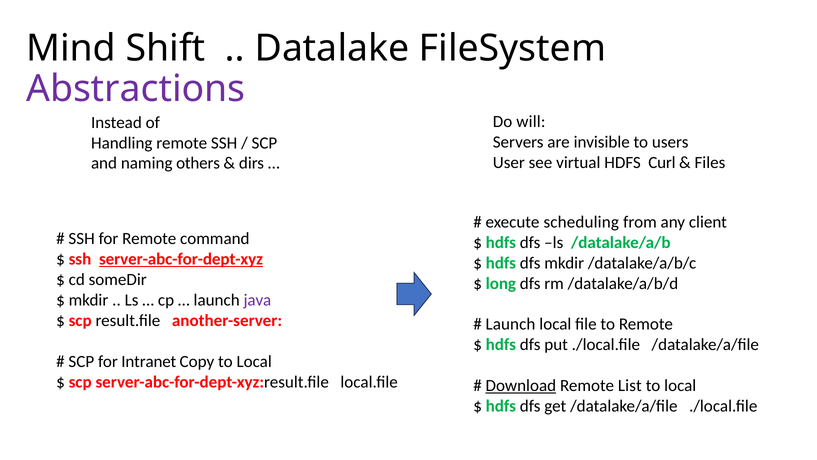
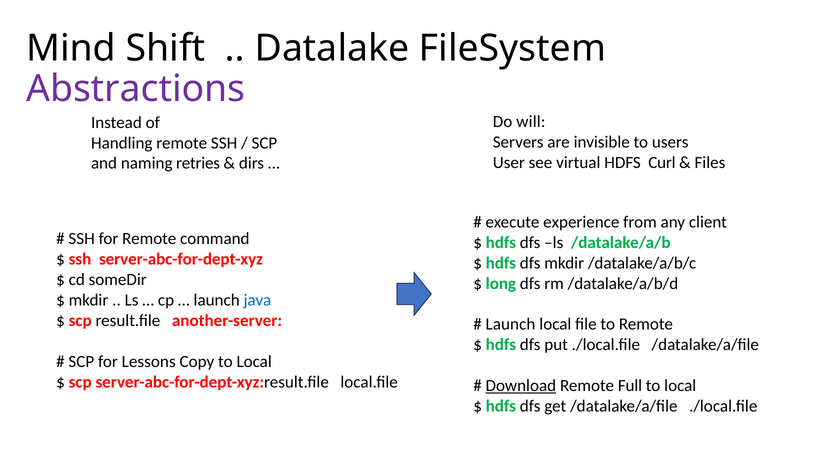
others: others -> retries
scheduling: scheduling -> experience
server-abc-for-dept-xyz underline: present -> none
java colour: purple -> blue
Intranet: Intranet -> Lessons
List: List -> Full
